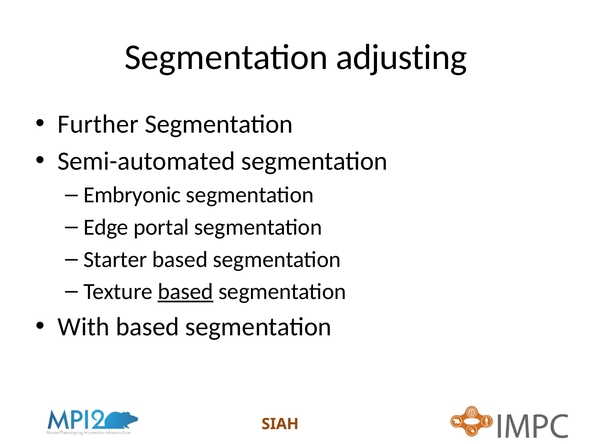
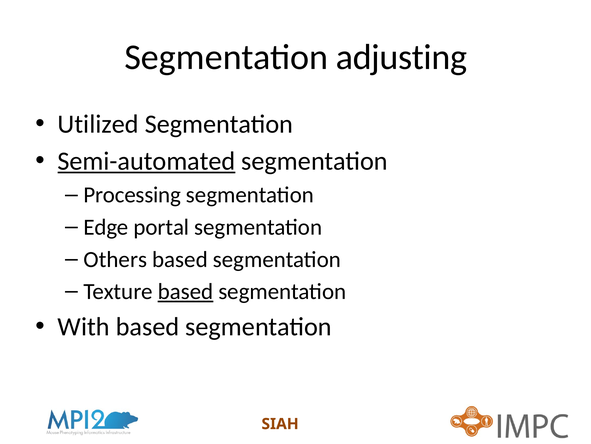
Further: Further -> Utilized
Semi-automated underline: none -> present
Embryonic: Embryonic -> Processing
Starter: Starter -> Others
